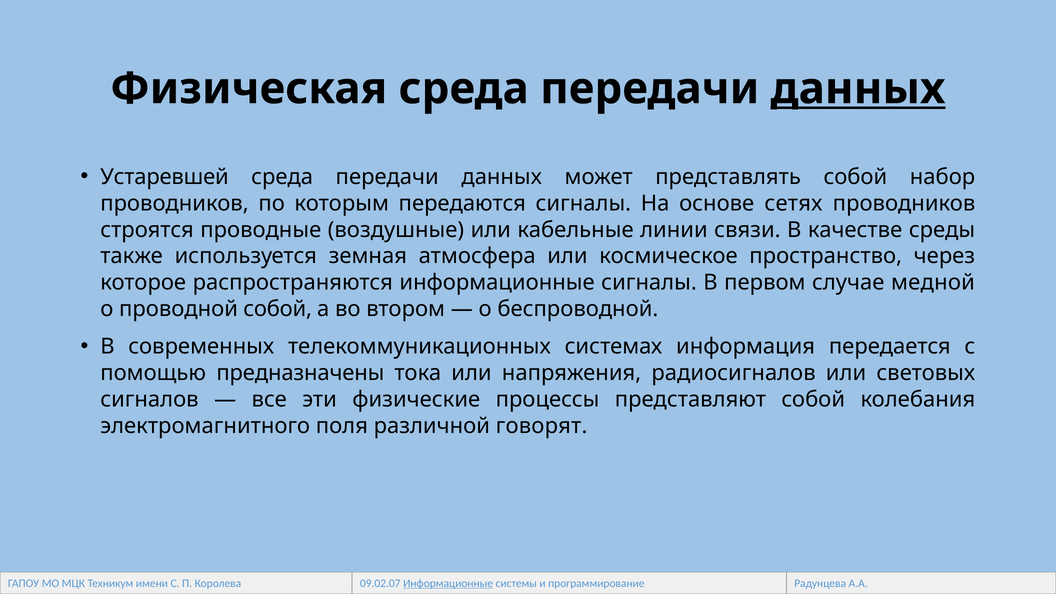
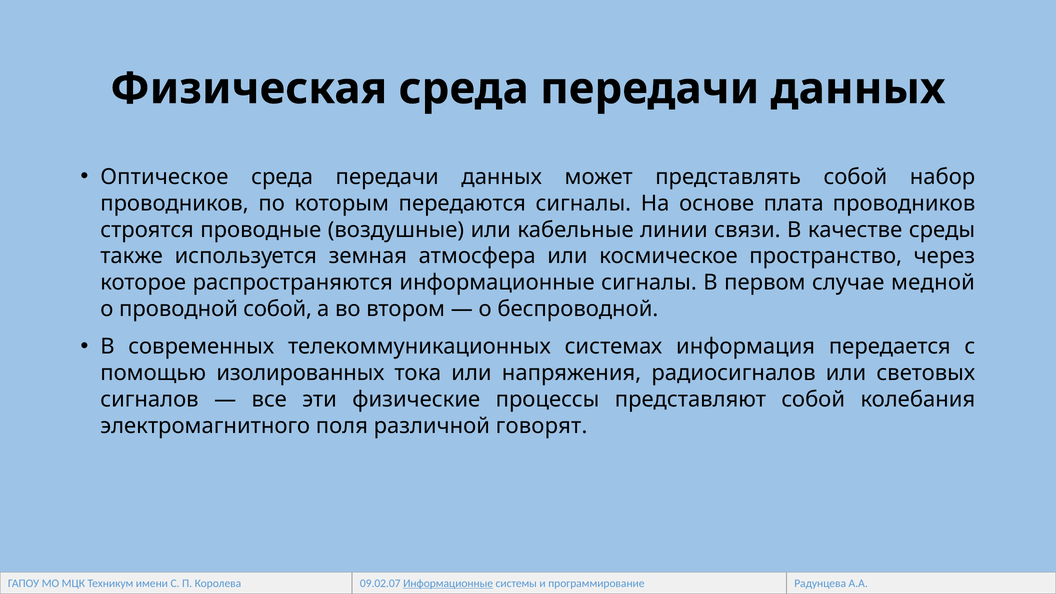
данных at (858, 89) underline: present -> none
Устаревшей: Устаревшей -> Оптическое
сетях: сетях -> плата
предназначены: предназначены -> изолированных
